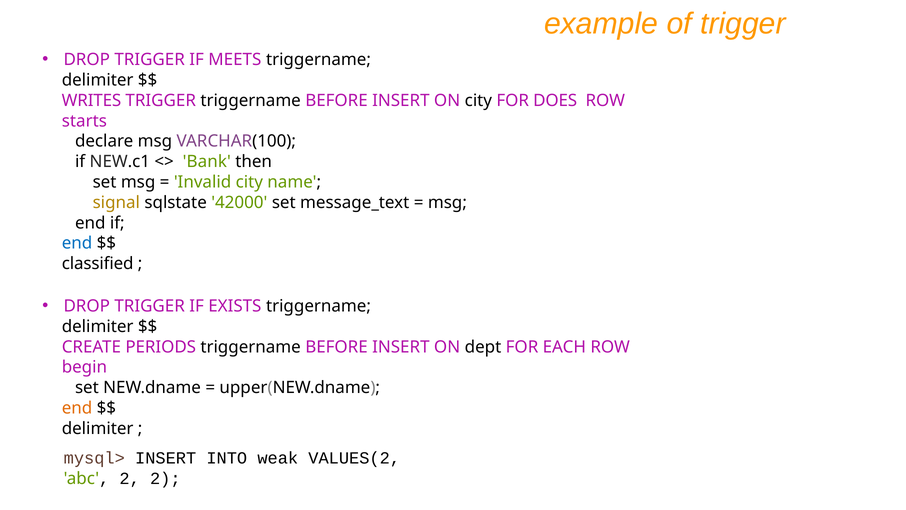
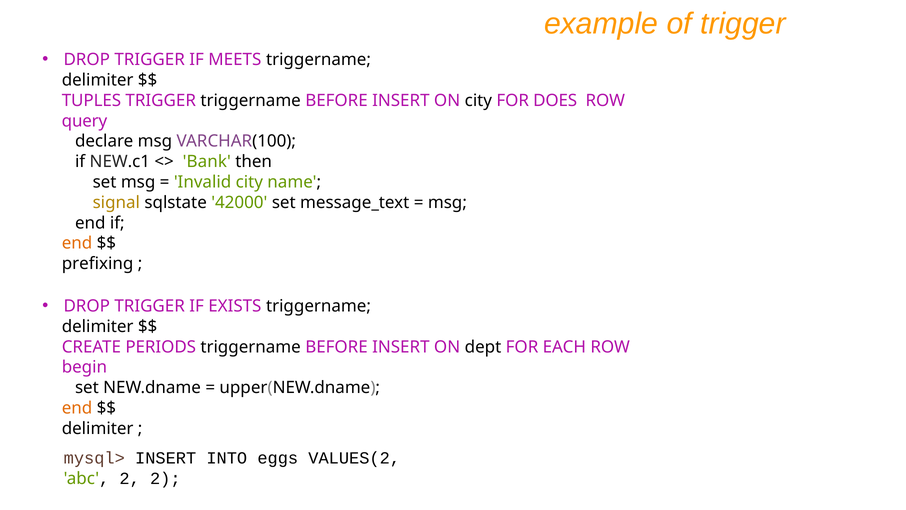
WRITES: WRITES -> TUPLES
starts: starts -> query
end at (77, 243) colour: blue -> orange
classified: classified -> prefixing
weak: weak -> eggs
